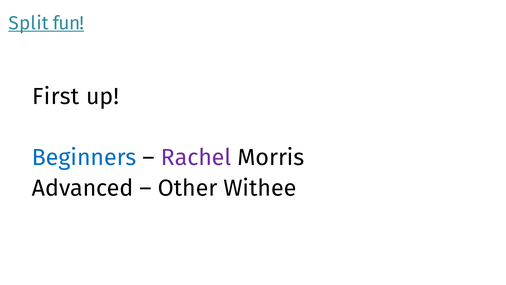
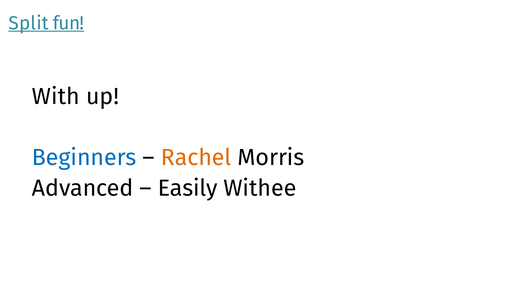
First: First -> With
Rachel colour: purple -> orange
Other: Other -> Easily
